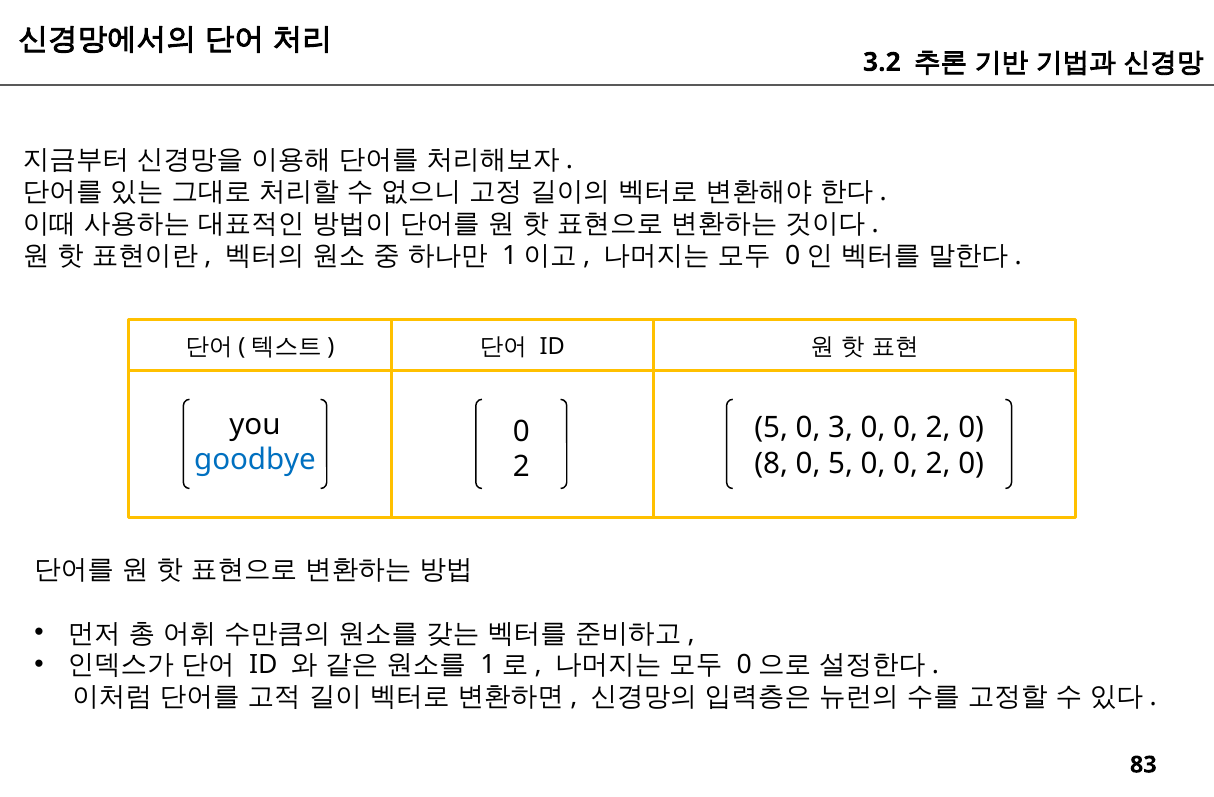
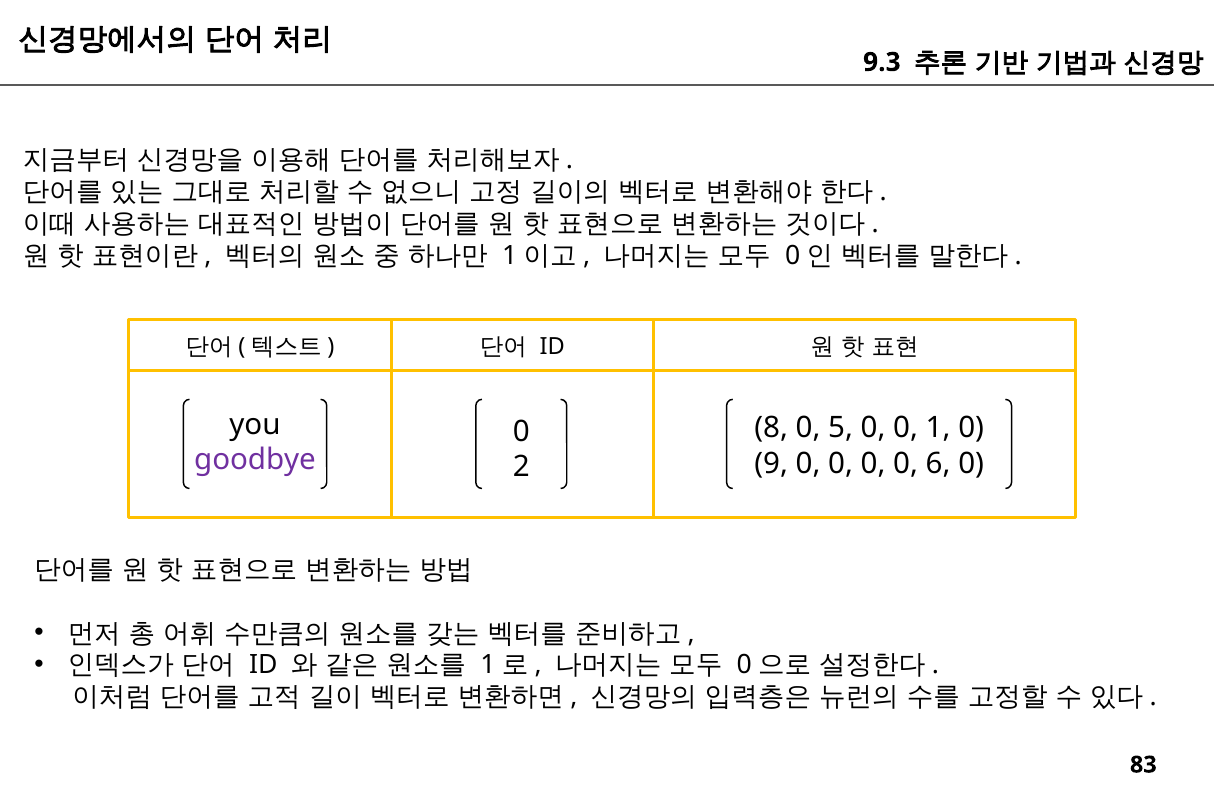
3.2: 3.2 -> 9.3
5 at (771, 428): 5 -> 8
3: 3 -> 5
2 at (938, 428): 2 -> 1
goodbye colour: blue -> purple
8: 8 -> 9
5 at (841, 464): 5 -> 0
2 at (938, 464): 2 -> 6
